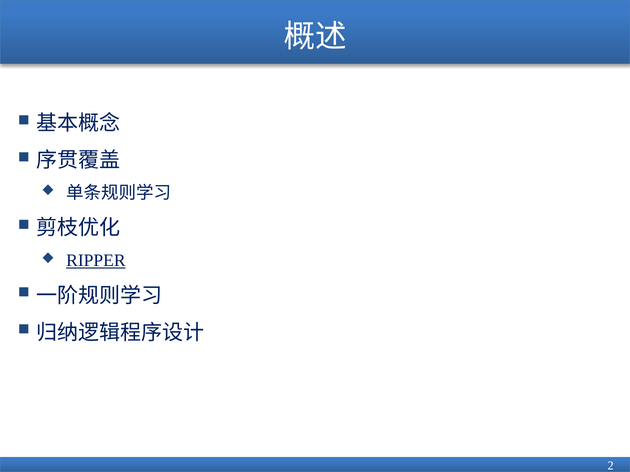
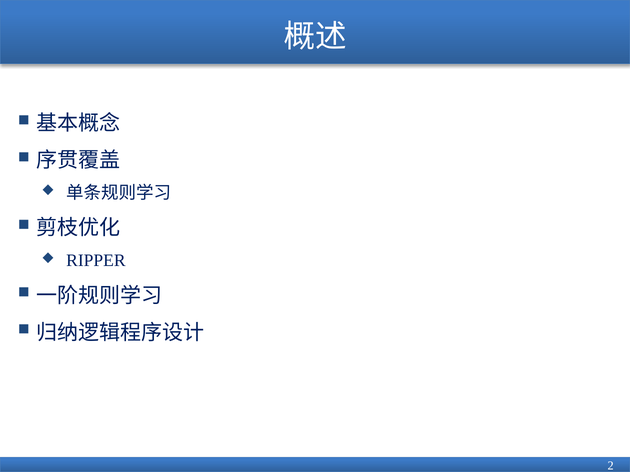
RIPPER underline: present -> none
